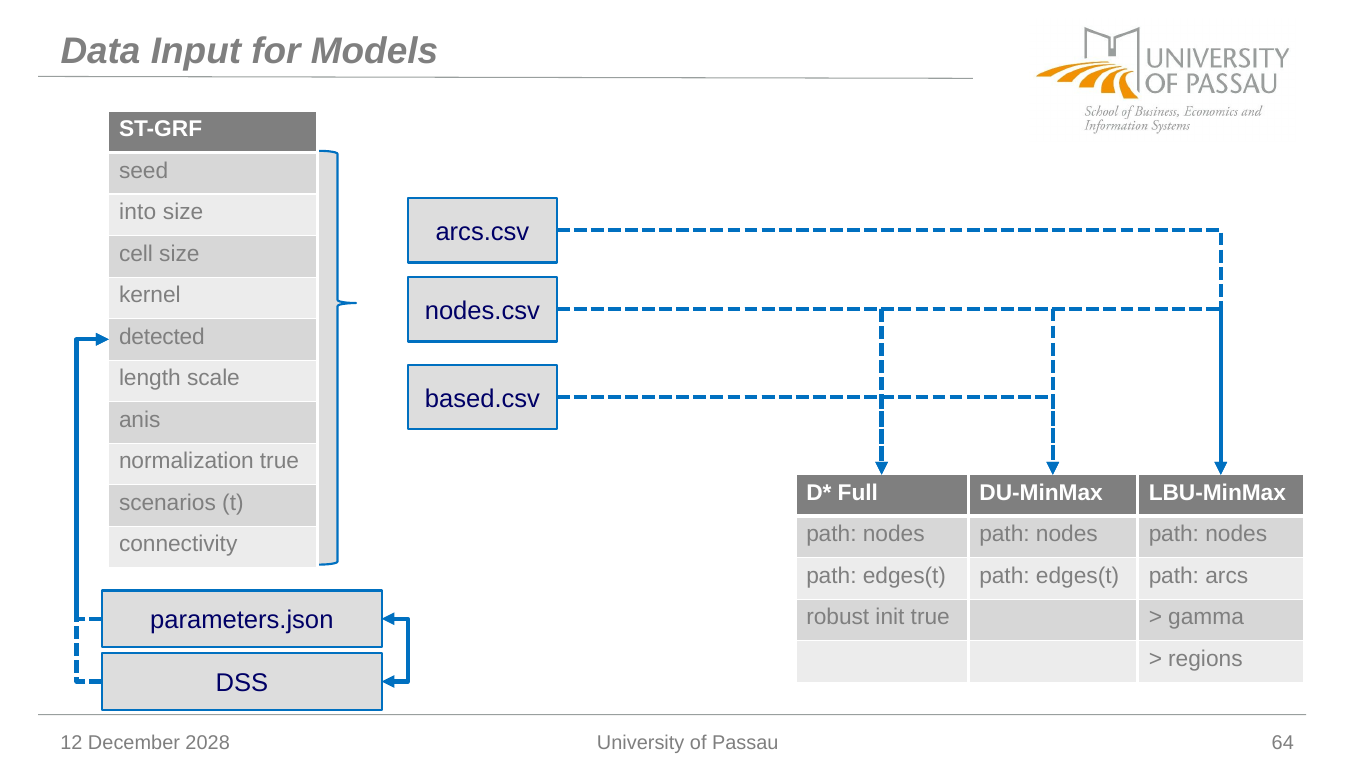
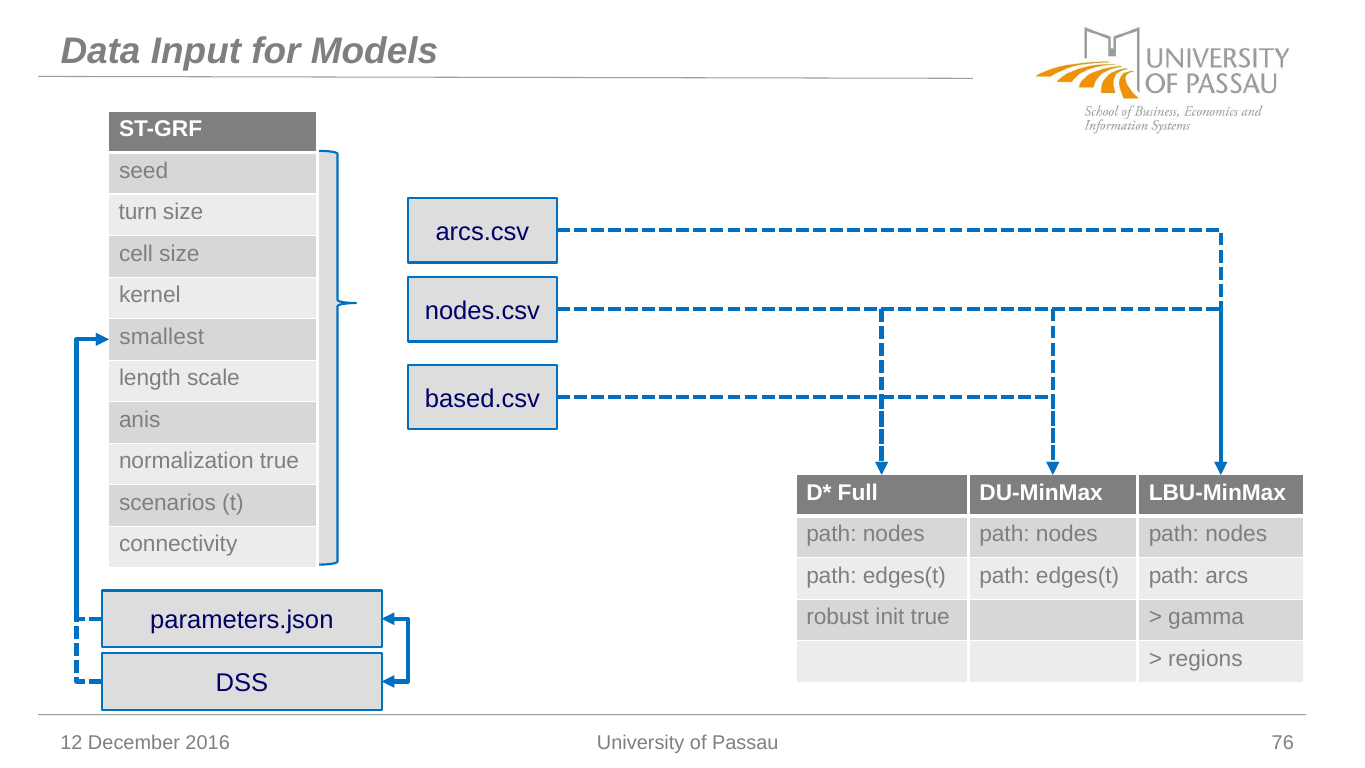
into: into -> turn
detected: detected -> smallest
2028: 2028 -> 2016
64: 64 -> 76
